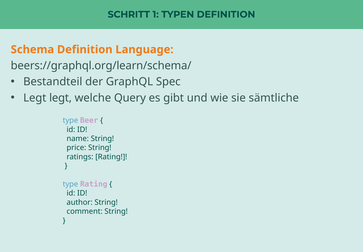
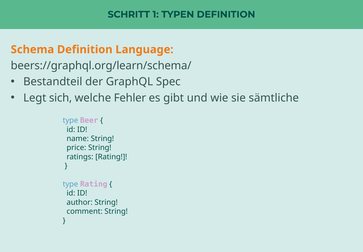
Legt legt: legt -> sich
Query: Query -> Fehler
